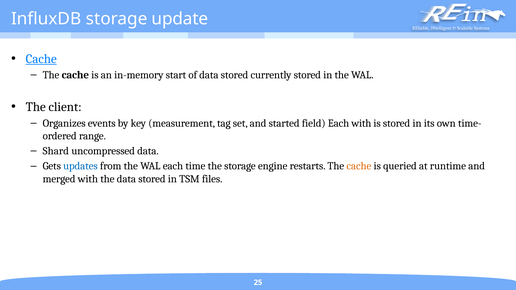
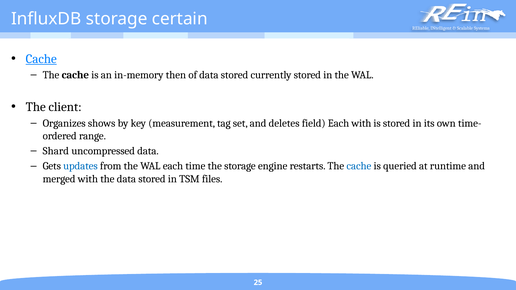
update: update -> certain
start: start -> then
events: events -> shows
started: started -> deletes
cache at (359, 166) colour: orange -> blue
